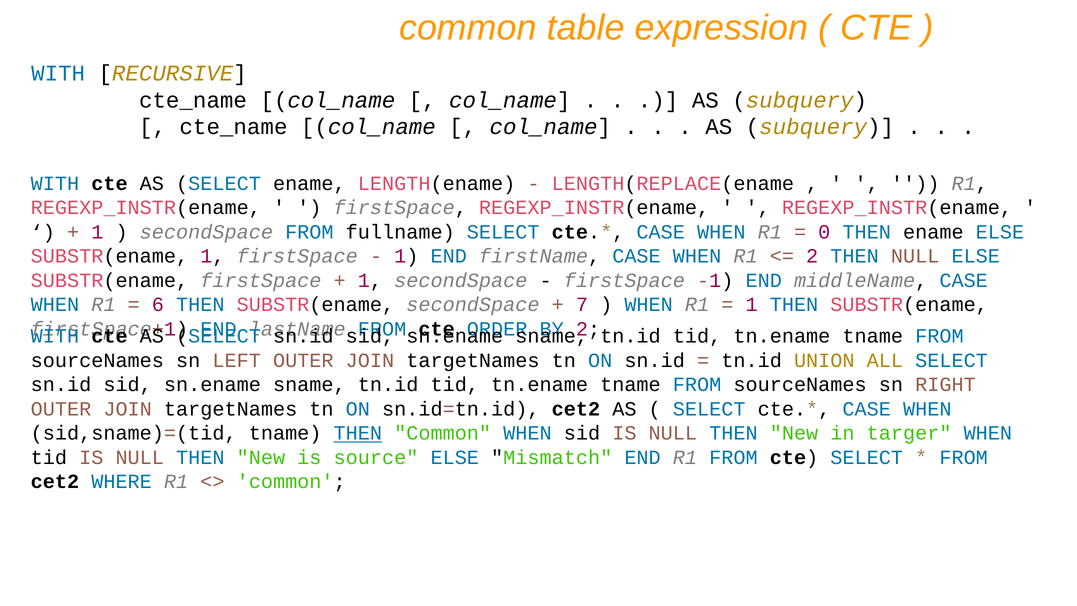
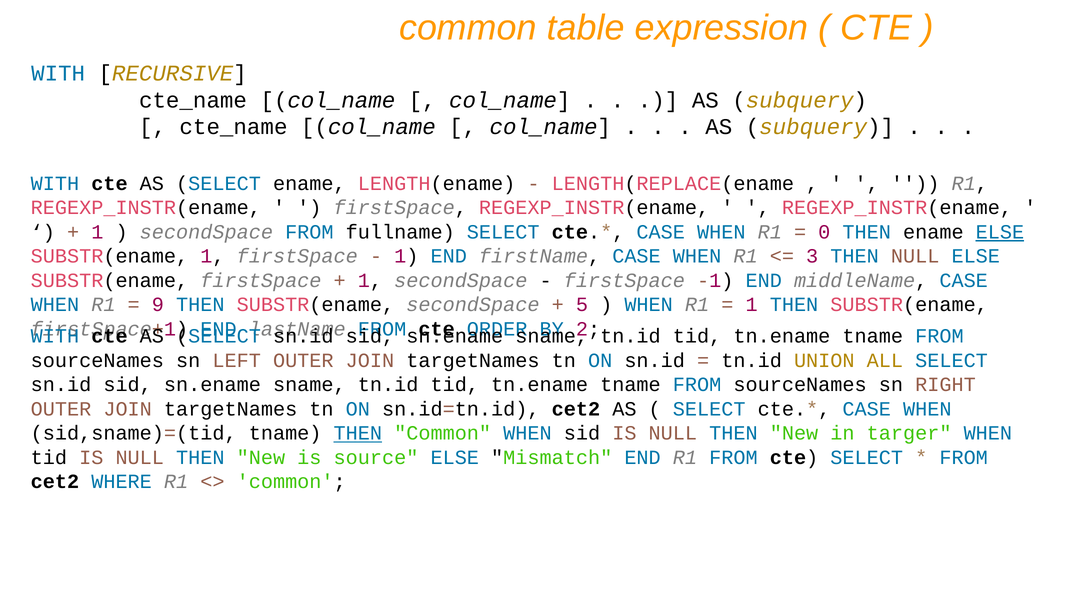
ELSE at (1000, 232) underline: none -> present
2 at (812, 256): 2 -> 3
6: 6 -> 9
7: 7 -> 5
